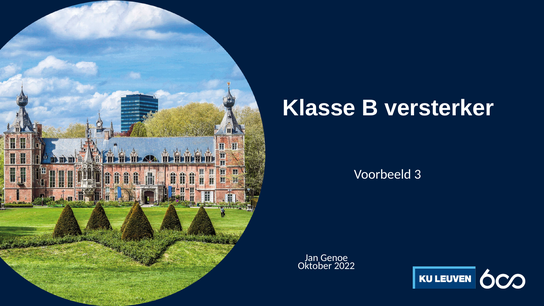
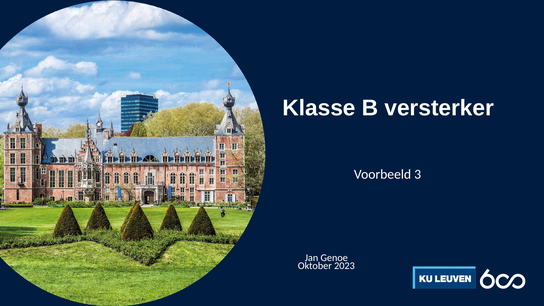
2022: 2022 -> 2023
